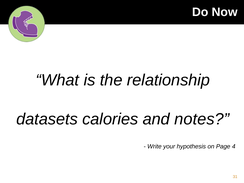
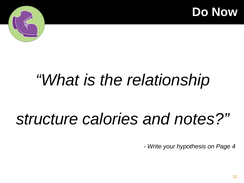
datasets: datasets -> structure
